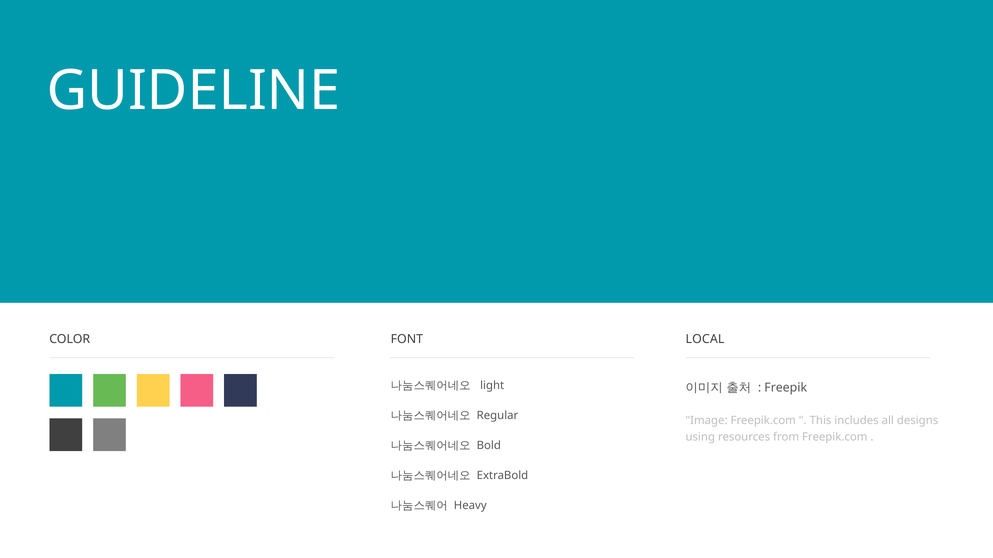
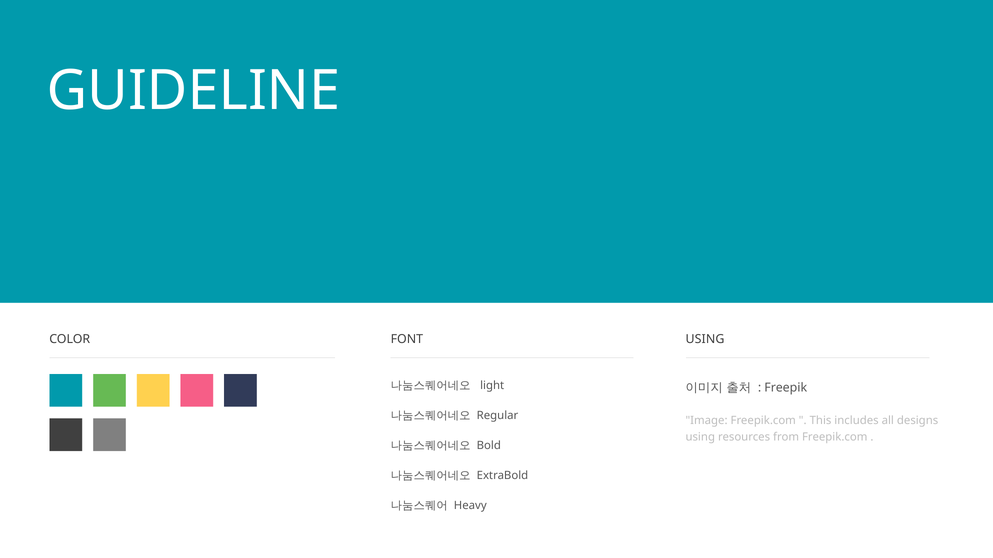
LOCAL at (705, 339): LOCAL -> USING
